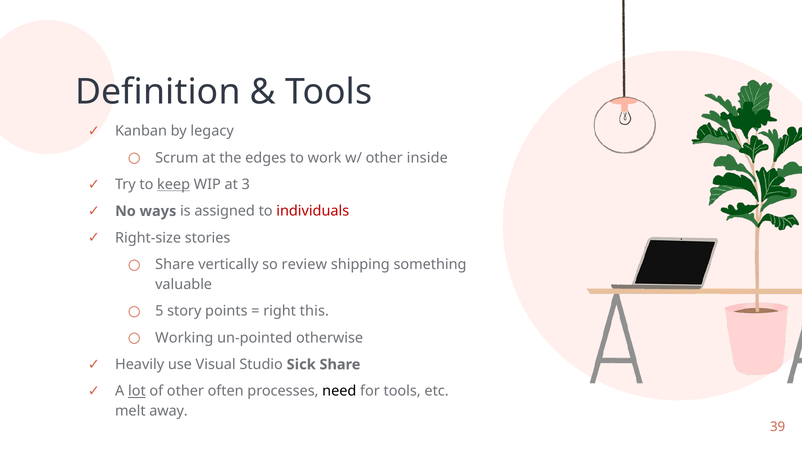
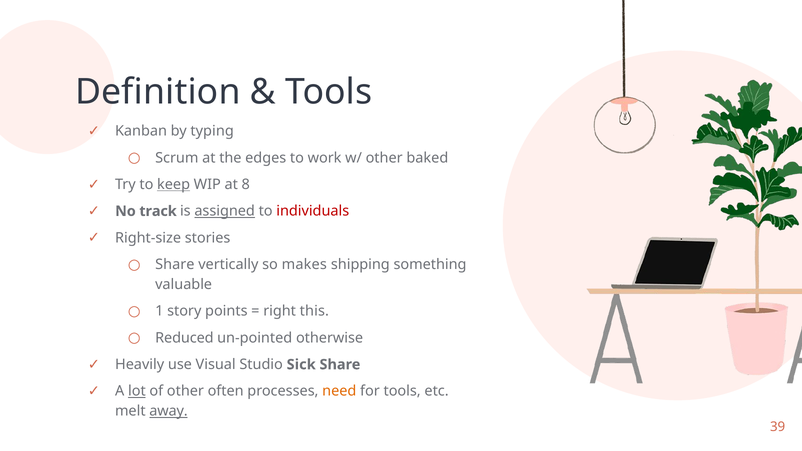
legacy: legacy -> typing
inside: inside -> baked
3: 3 -> 8
ways: ways -> track
assigned underline: none -> present
review: review -> makes
5: 5 -> 1
Working: Working -> Reduced
need colour: black -> orange
away underline: none -> present
